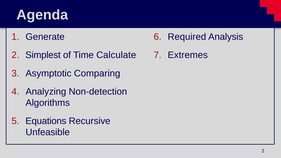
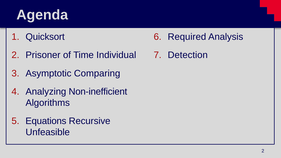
Generate: Generate -> Quicksort
Simplest: Simplest -> Prisoner
Calculate: Calculate -> Individual
Extremes: Extremes -> Detection
Non-detection: Non-detection -> Non-inefficient
